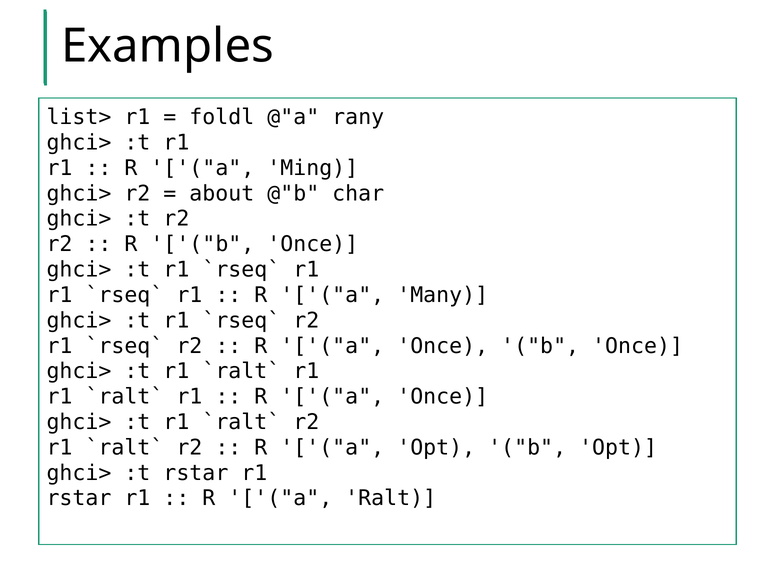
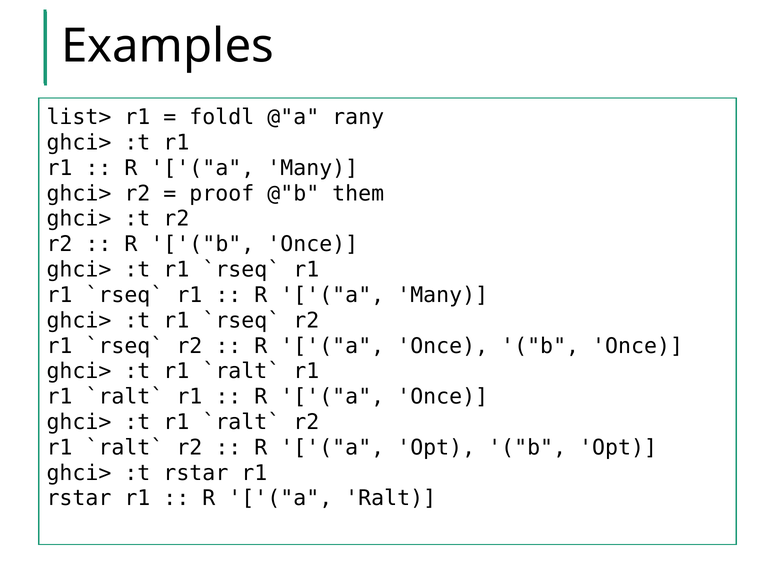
Ming at (313, 168): Ming -> Many
about: about -> proof
char: char -> them
